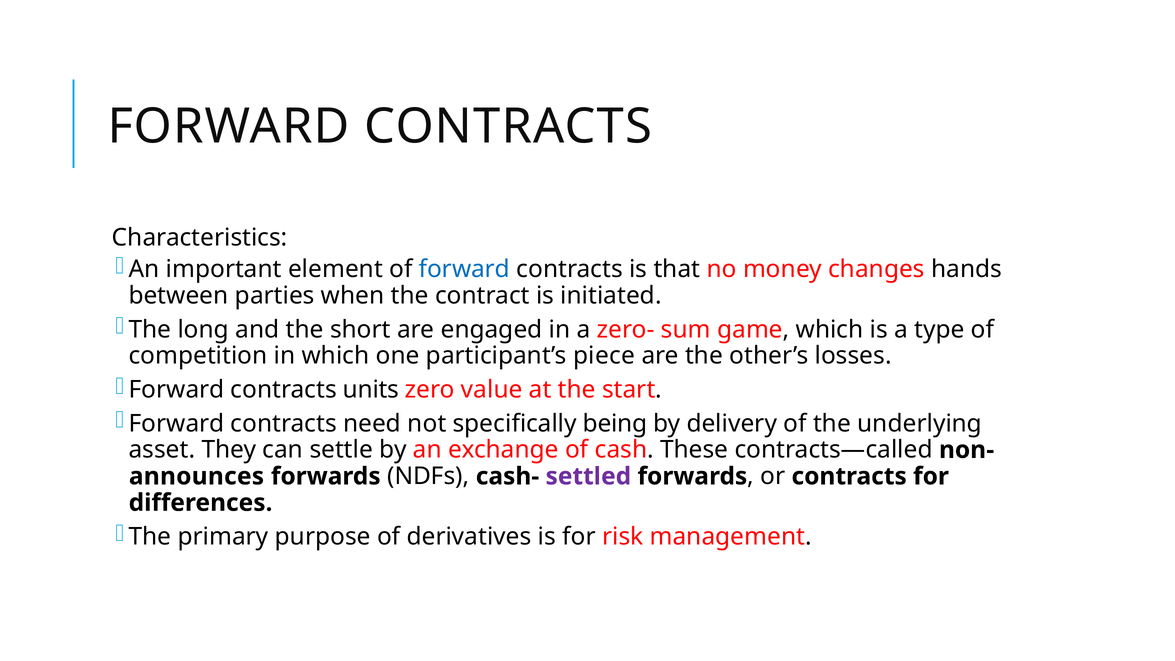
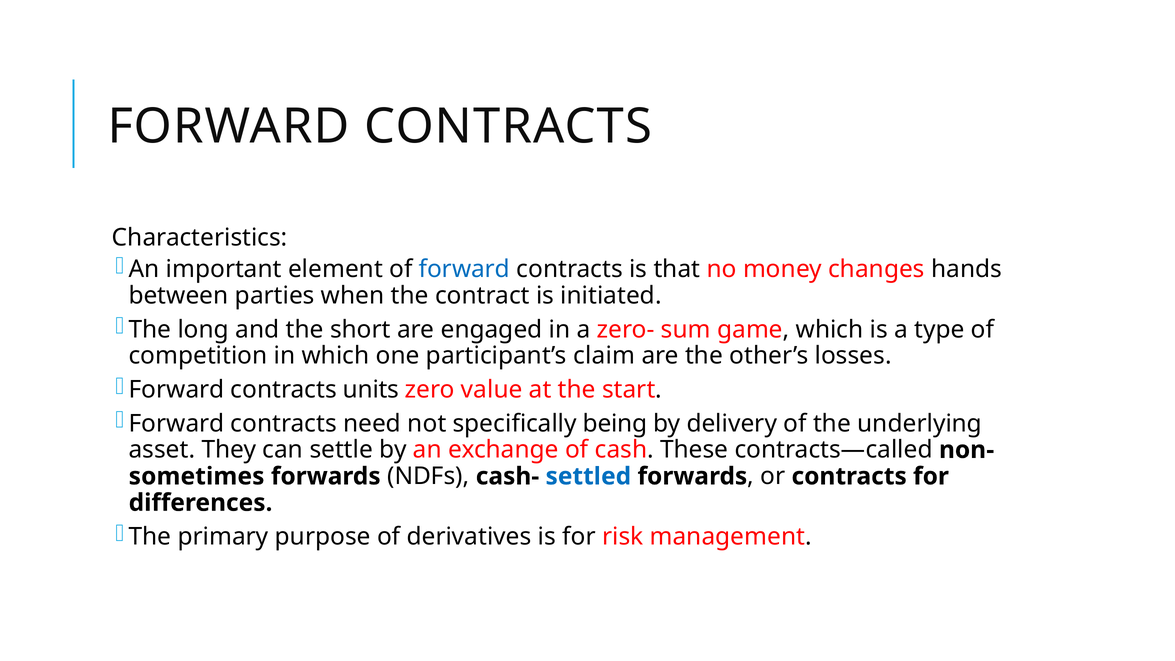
piece: piece -> claim
announces: announces -> sometimes
settled colour: purple -> blue
